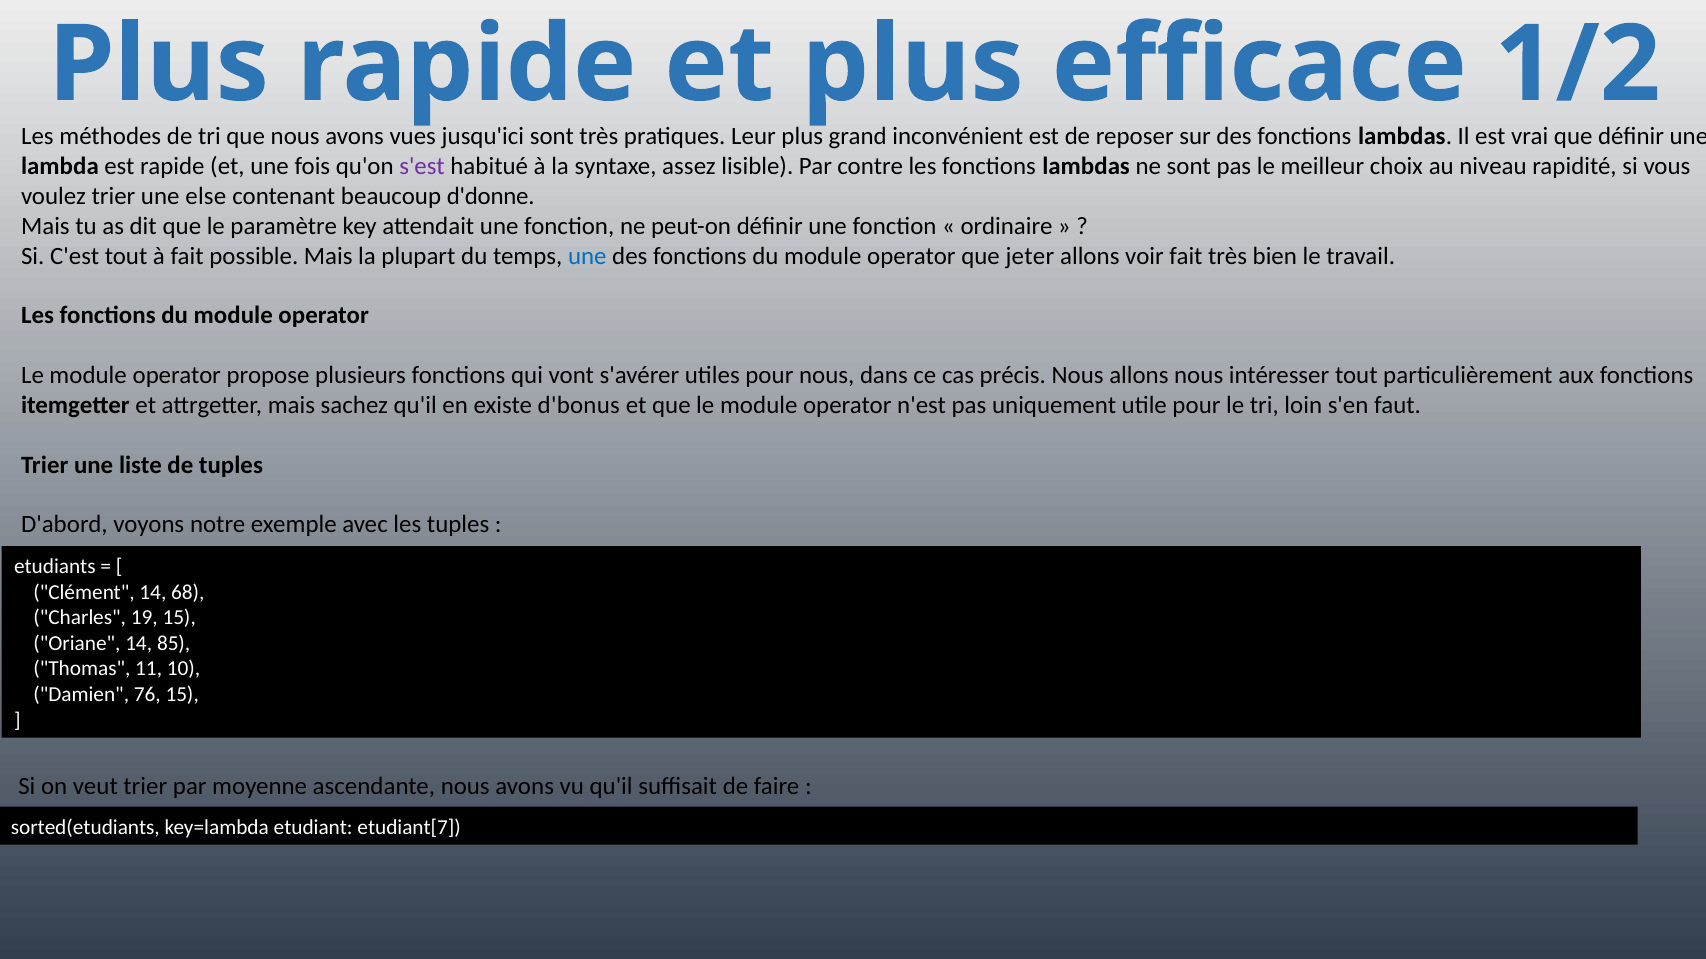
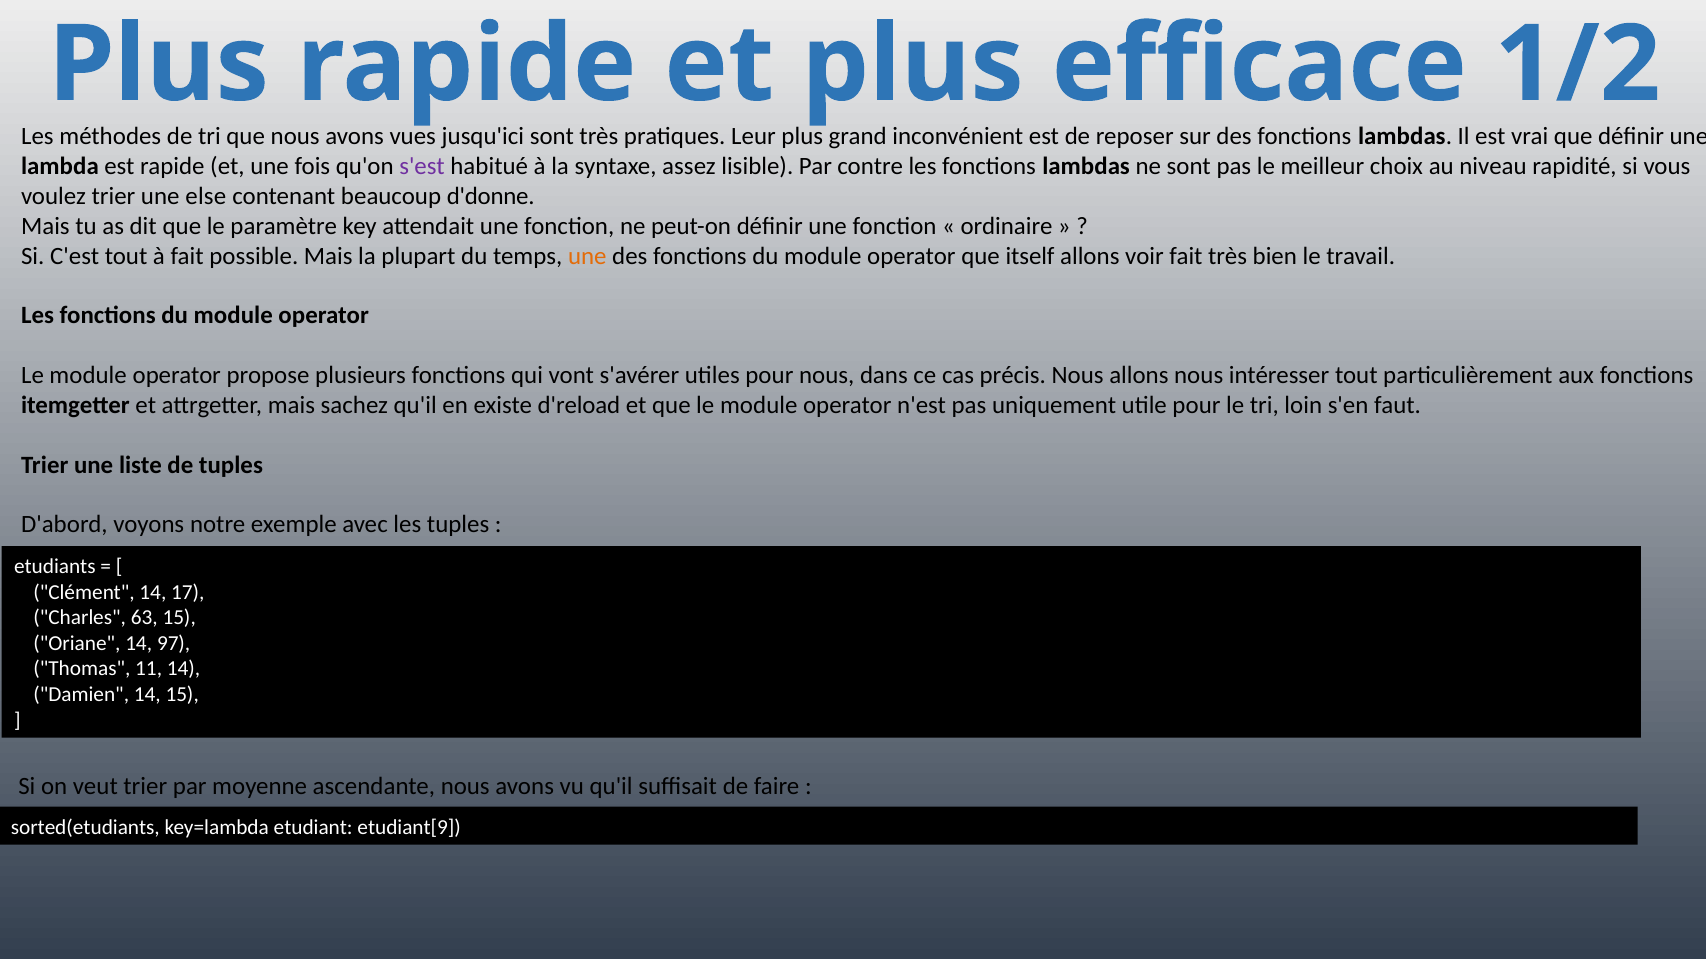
une at (587, 256) colour: blue -> orange
jeter: jeter -> itself
d'bonus: d'bonus -> d'reload
68: 68 -> 17
19: 19 -> 63
85: 85 -> 97
11 10: 10 -> 14
Damien 76: 76 -> 14
etudiant[7: etudiant[7 -> etudiant[9
